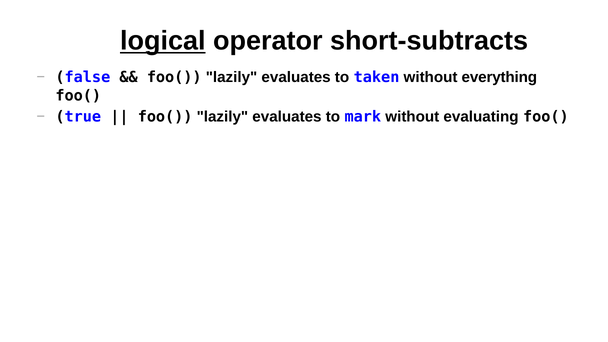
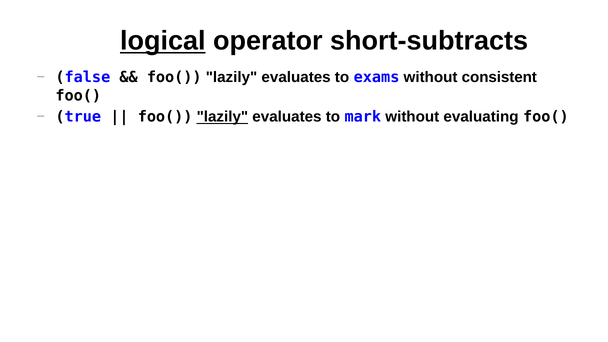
taken: taken -> exams
everything: everything -> consistent
lazily at (222, 117) underline: none -> present
